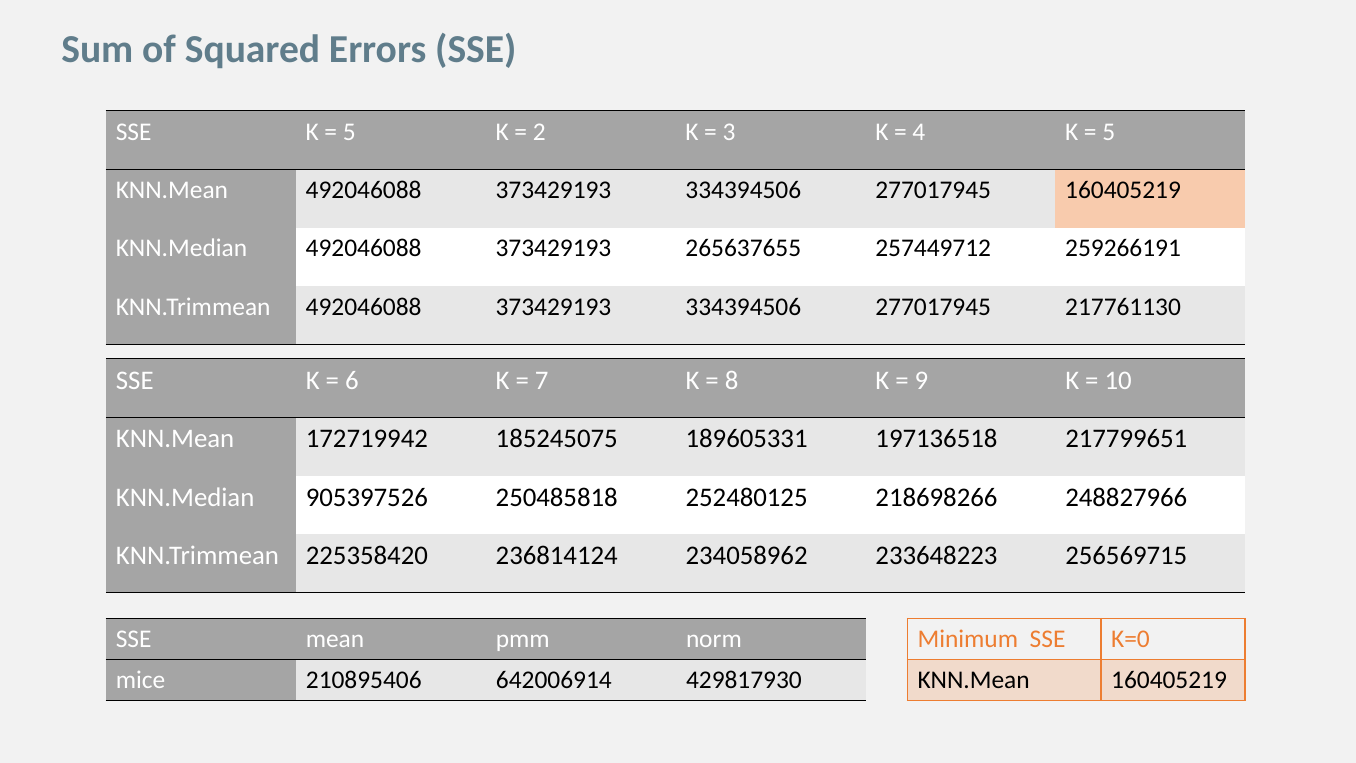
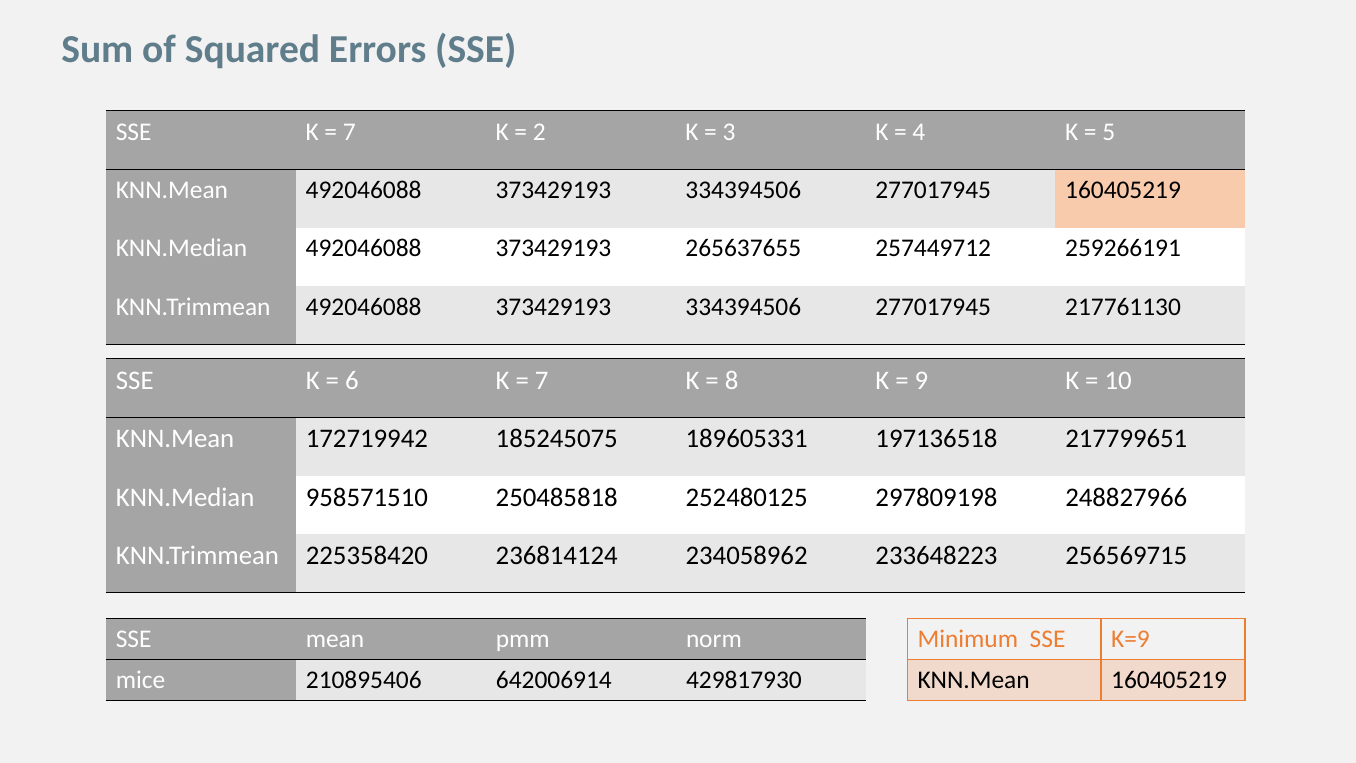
5 at (349, 132): 5 -> 7
905397526: 905397526 -> 958571510
218698266: 218698266 -> 297809198
K=0: K=0 -> K=9
